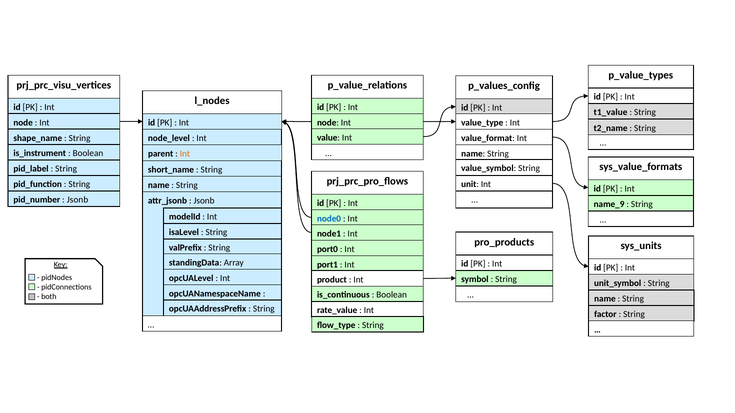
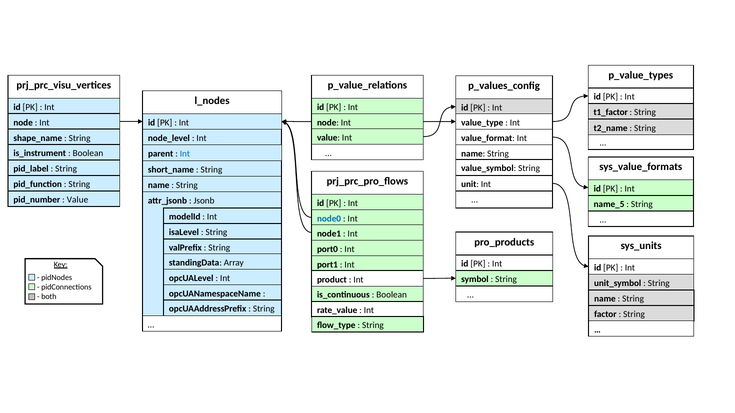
t1_value: t1_value -> t1_factor
Int at (185, 154) colour: orange -> blue
Jsonb at (78, 200): Jsonb -> Value
name_9: name_9 -> name_5
